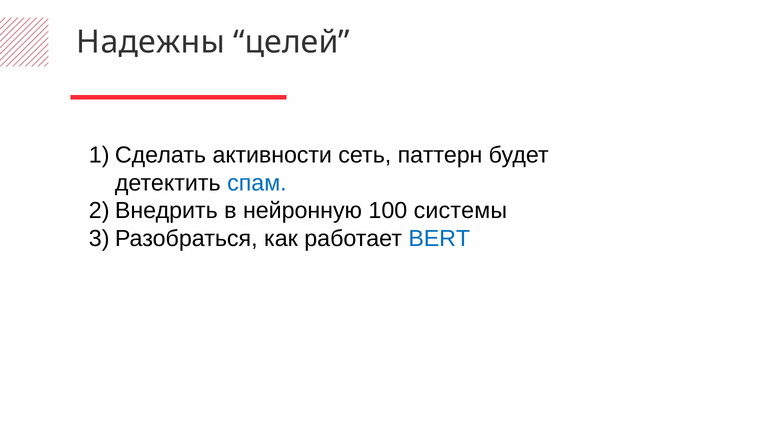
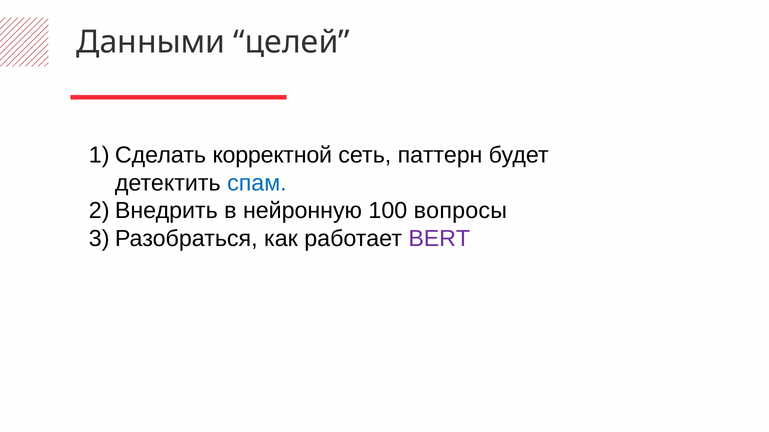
Надежны: Надежны -> Данными
активности: активности -> корректной
системы: системы -> вопросы
BERT colour: blue -> purple
